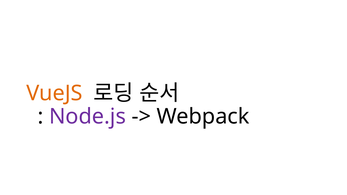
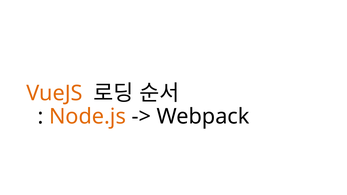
Node.js colour: purple -> orange
